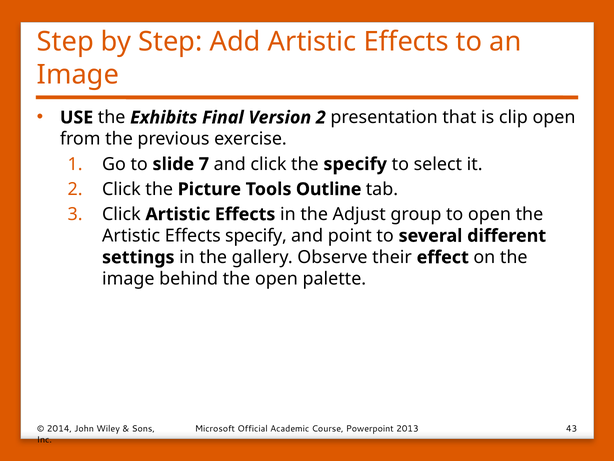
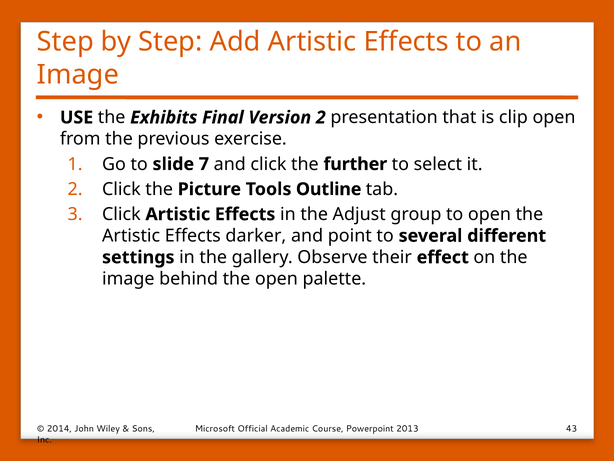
the specify: specify -> further
Effects specify: specify -> darker
